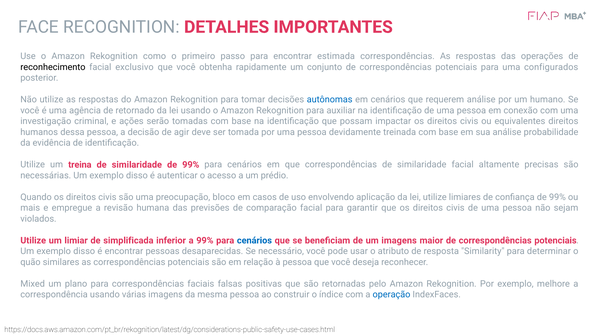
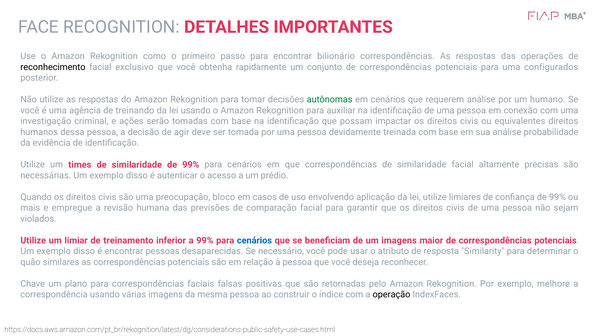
estimada: estimada -> bilionário
autônomas colour: blue -> green
retornado: retornado -> treinando
treina: treina -> times
simplificada: simplificada -> treinamento
Mixed: Mixed -> Chave
operação colour: blue -> black
